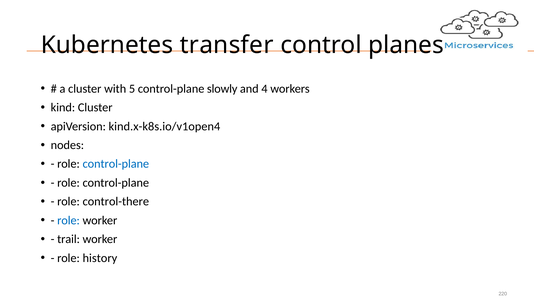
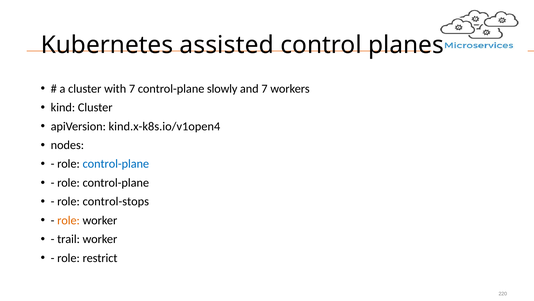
transfer: transfer -> assisted
with 5: 5 -> 7
and 4: 4 -> 7
control-there: control-there -> control-stops
role at (69, 220) colour: blue -> orange
history: history -> restrict
